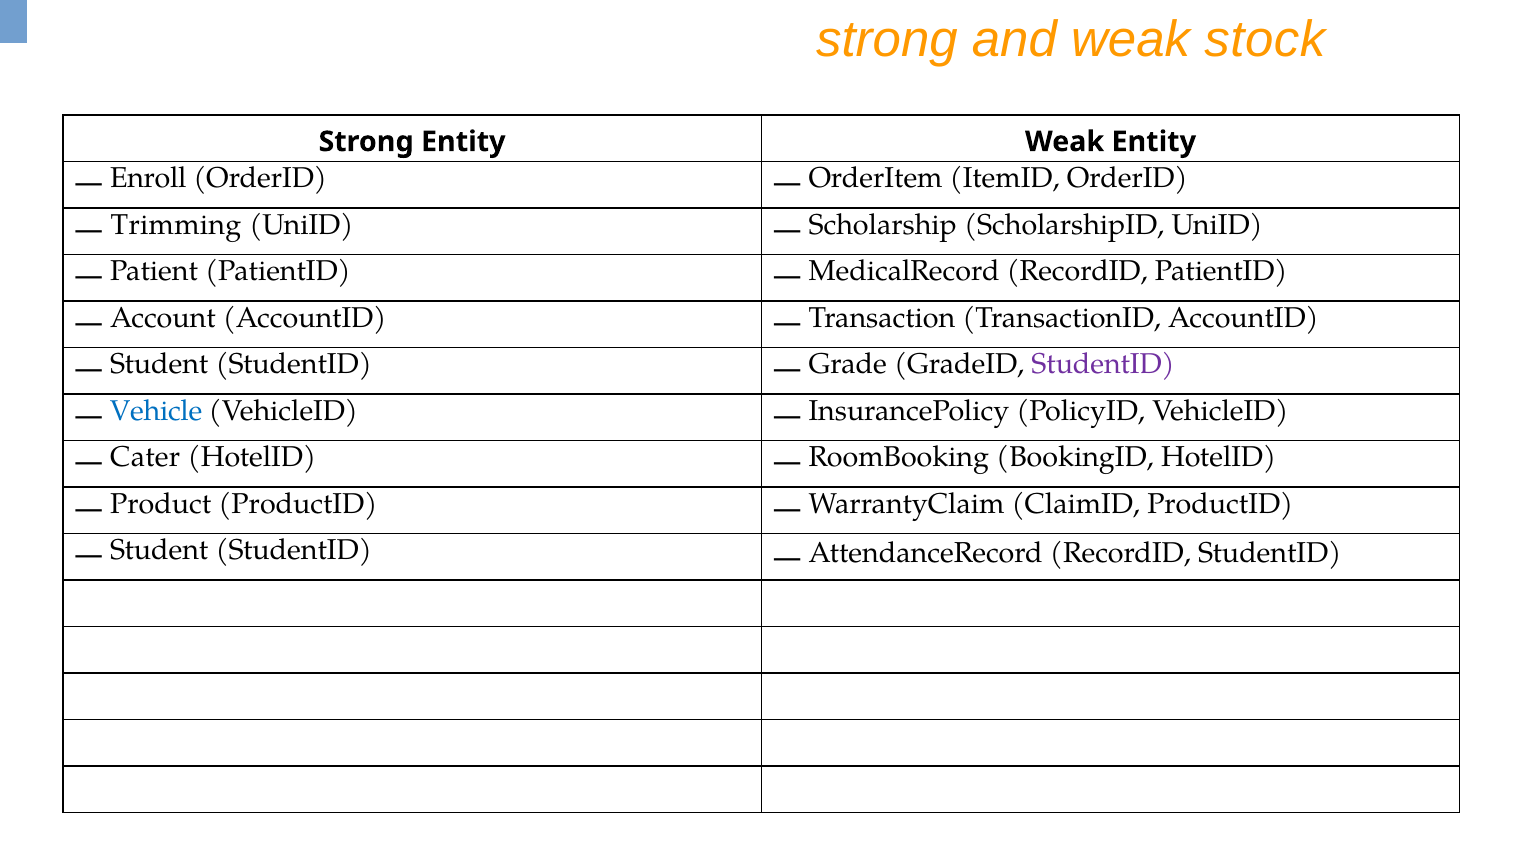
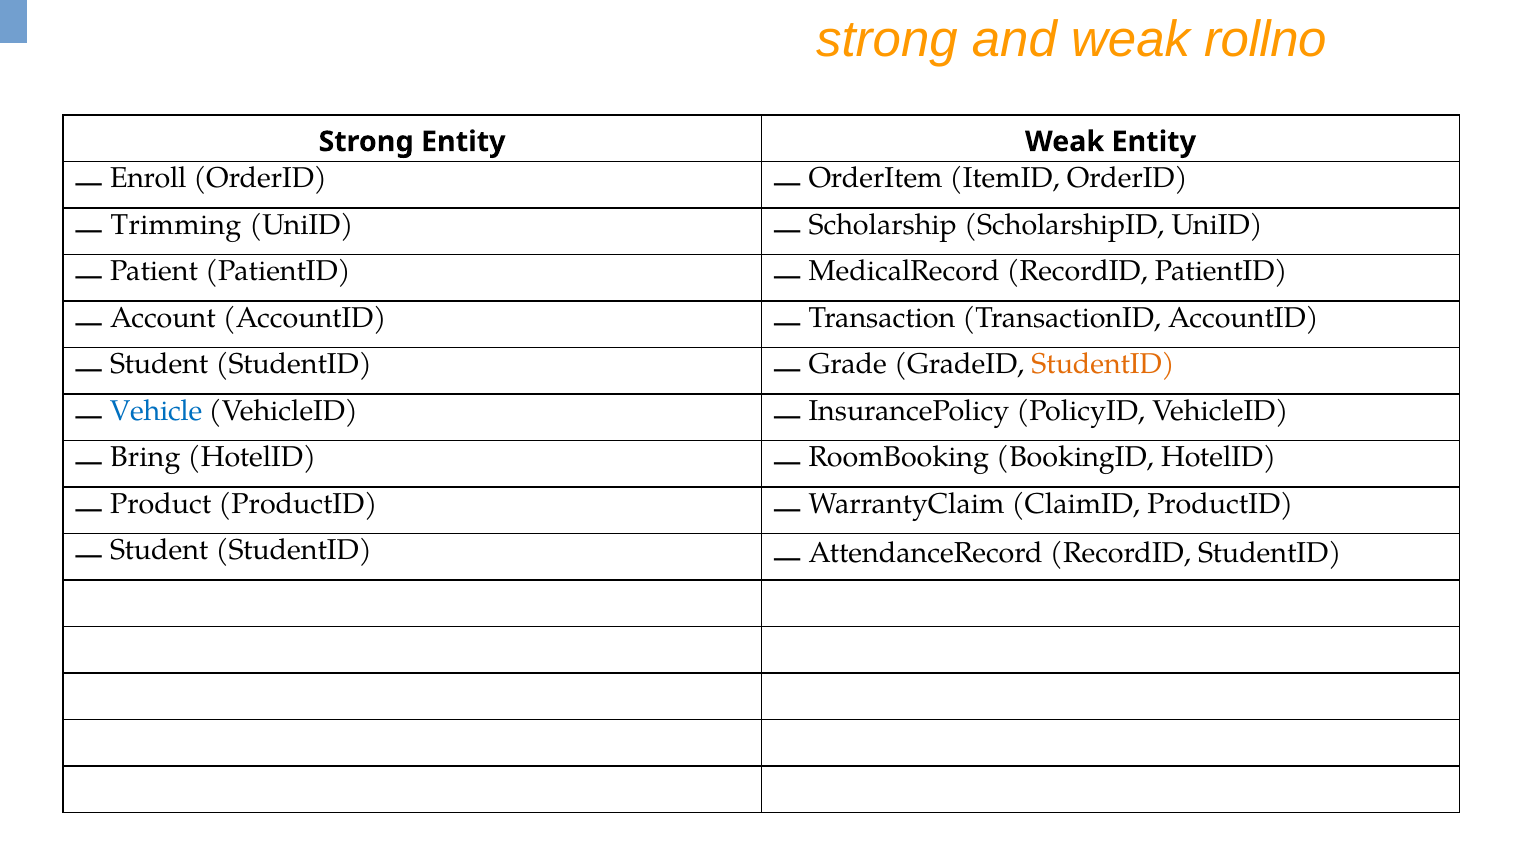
stock: stock -> rollno
StudentID at (1103, 364) colour: purple -> orange
Cater: Cater -> Bring
